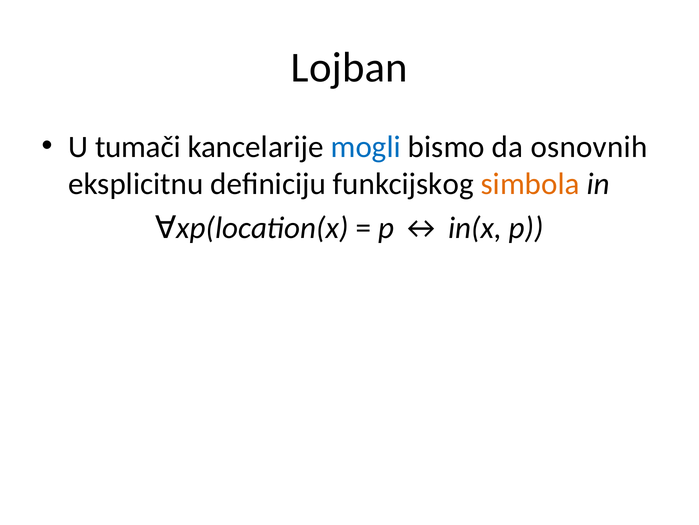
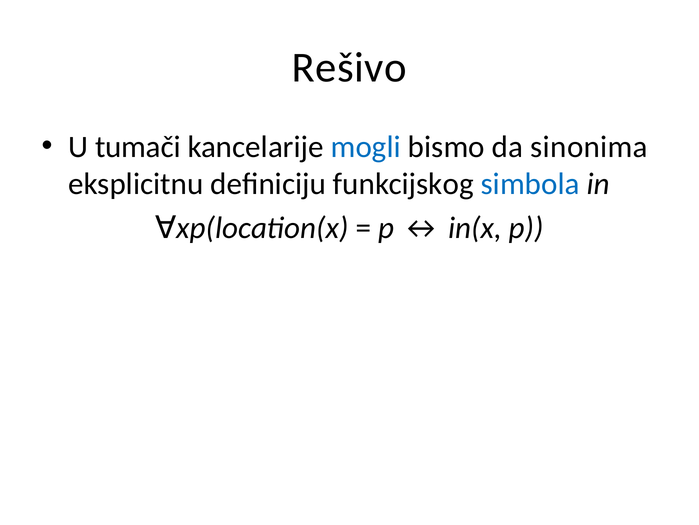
Lojban: Lojban -> Rešivo
osnovnih: osnovnih -> sinonima
simbola colour: orange -> blue
